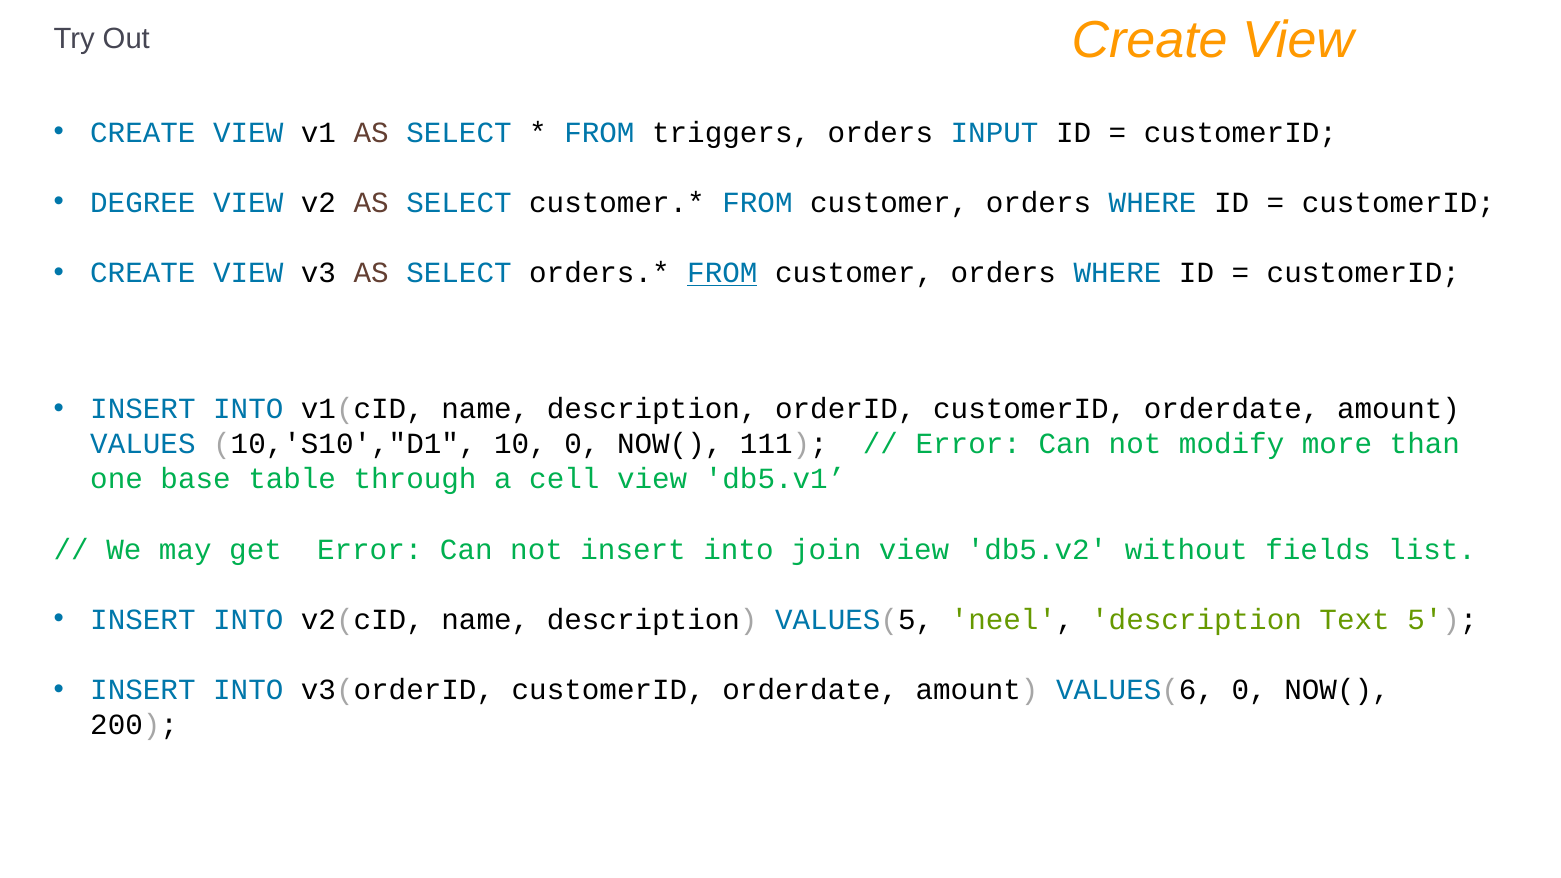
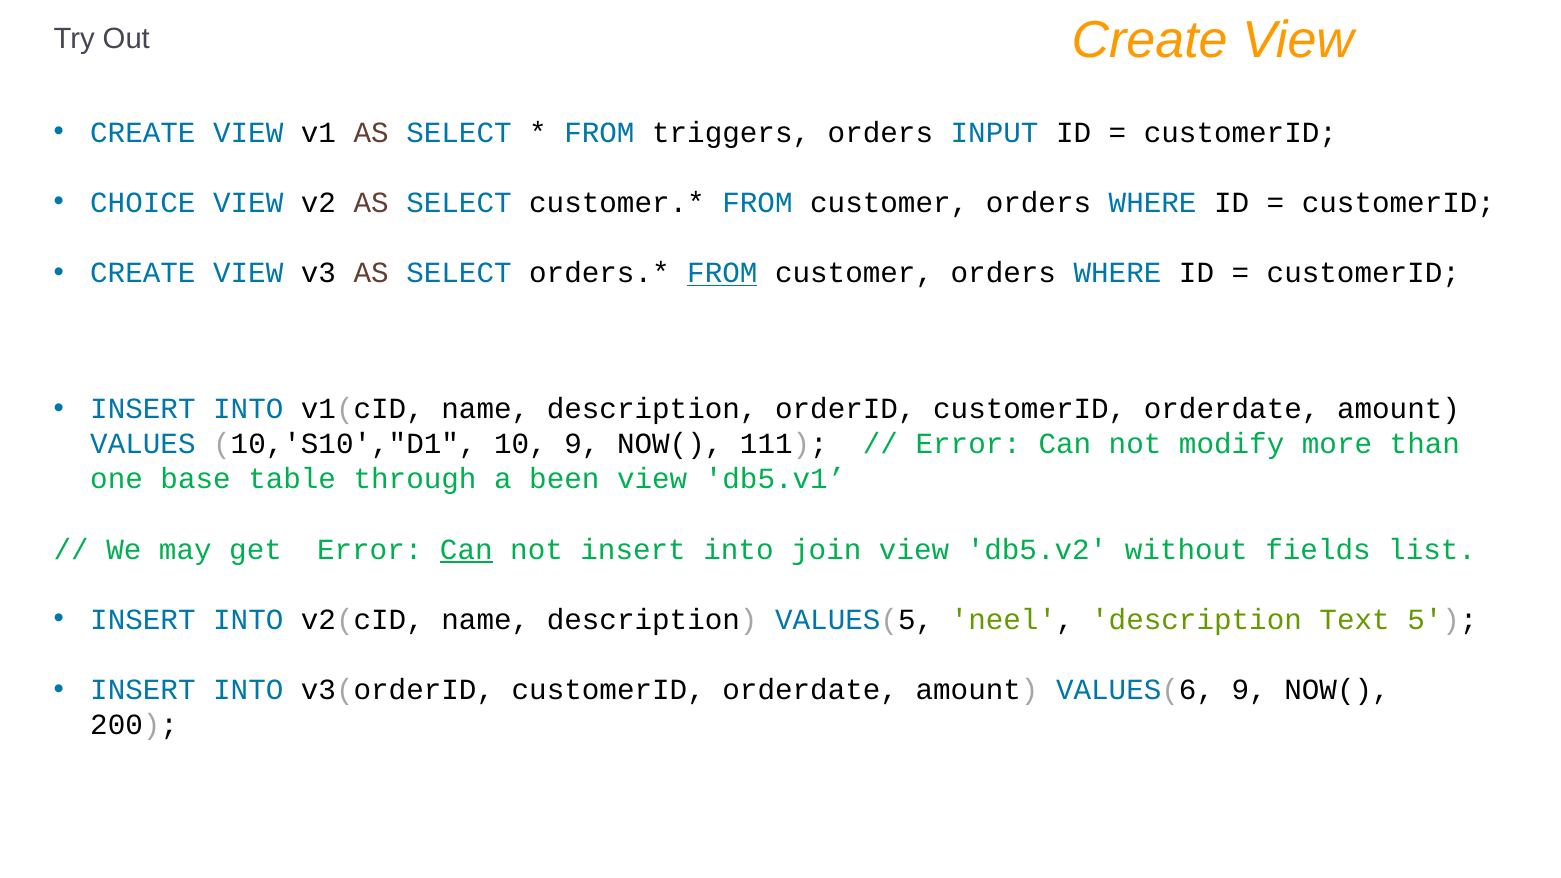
DEGREE: DEGREE -> CHOICE
10 0: 0 -> 9
cell: cell -> been
Can at (466, 550) underline: none -> present
VALUES(6 0: 0 -> 9
